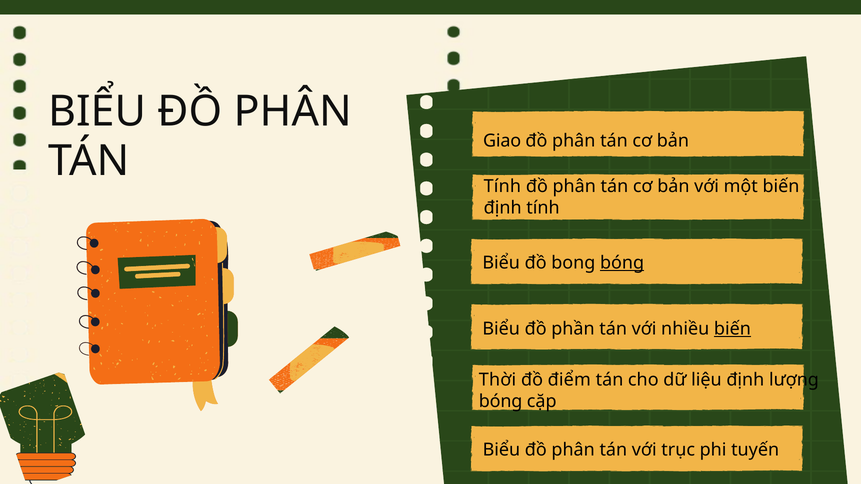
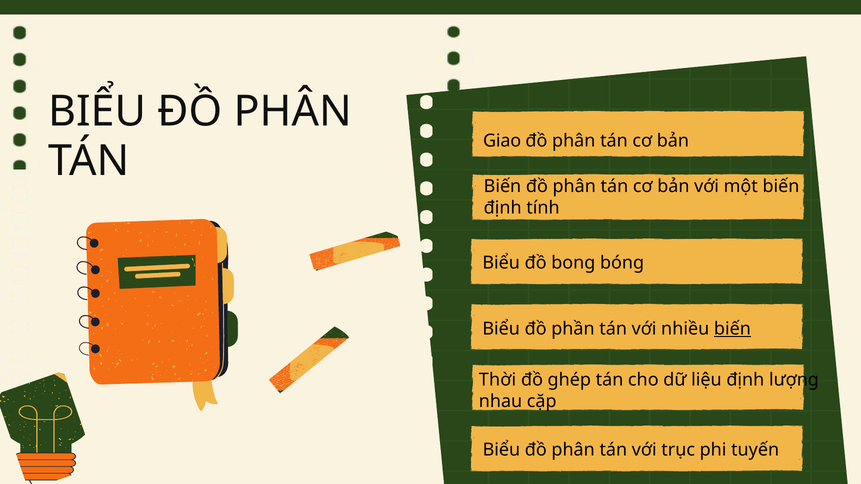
Tính at (502, 187): Tính -> Biến
bóng at (622, 263) underline: present -> none
điểm: điểm -> ghép
bóng at (501, 402): bóng -> nhau
